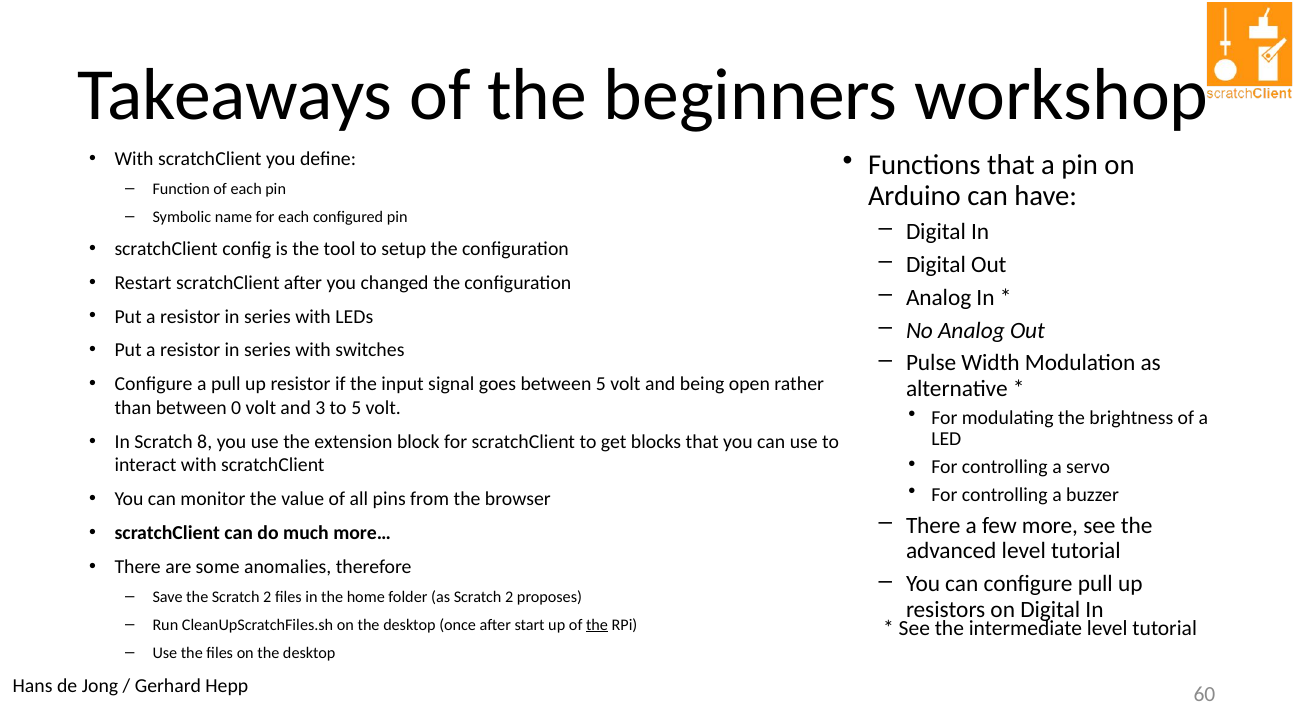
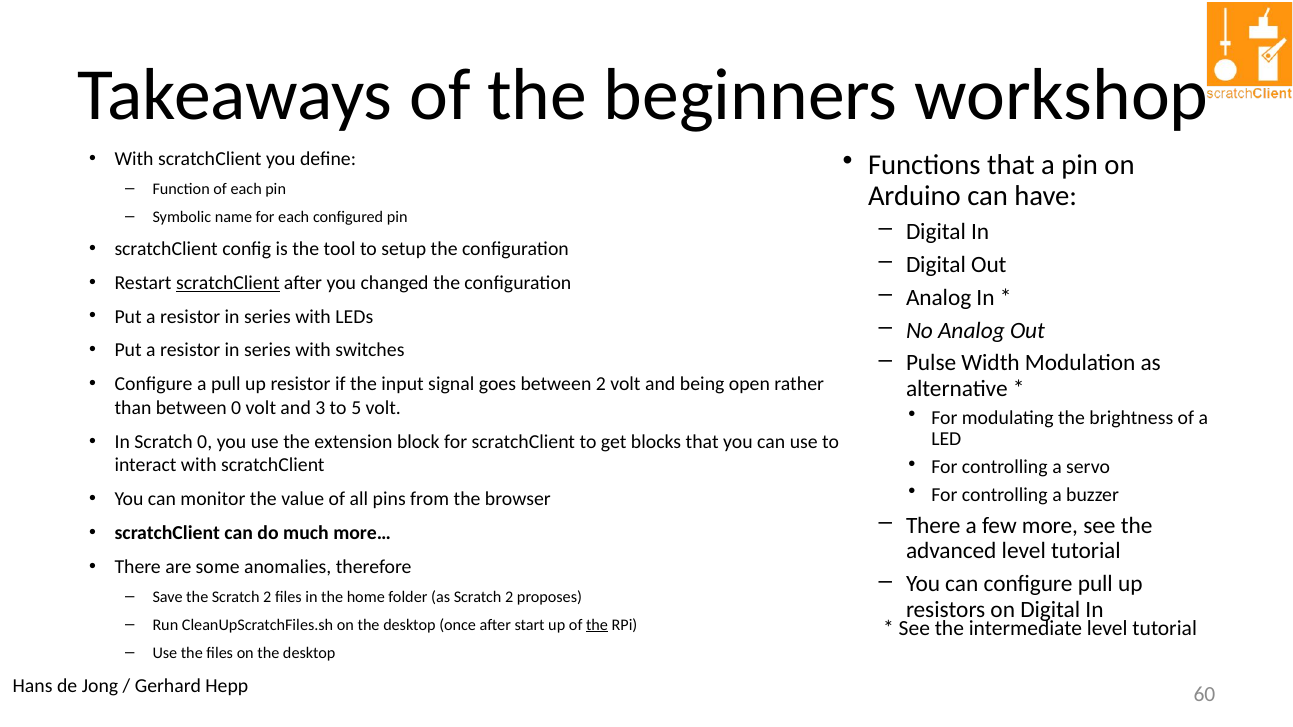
scratchClient at (228, 283) underline: none -> present
between 5: 5 -> 2
Scratch 8: 8 -> 0
